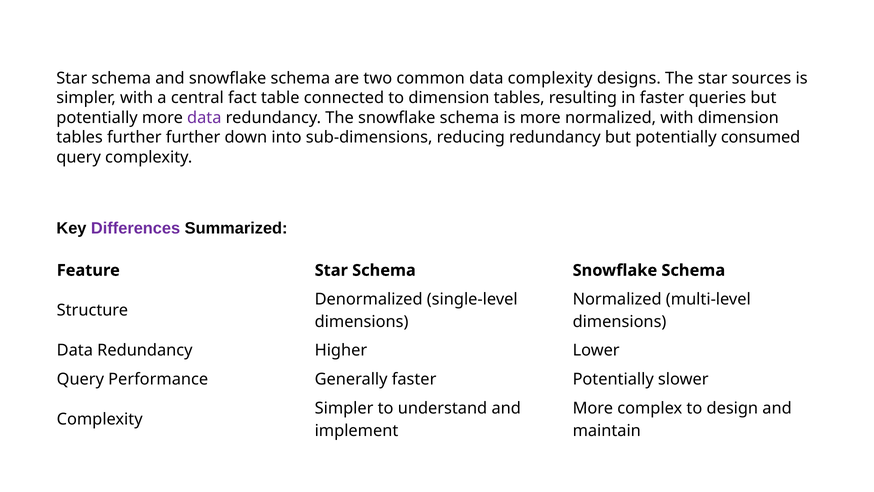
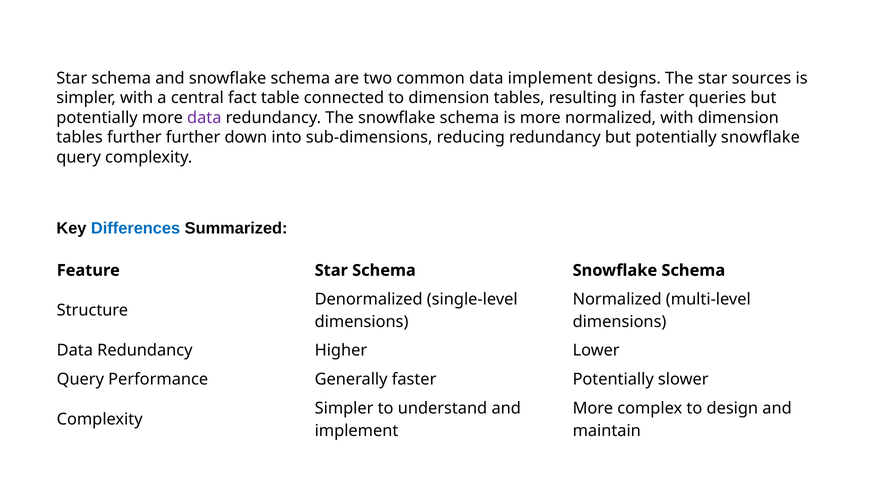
data complexity: complexity -> implement
potentially consumed: consumed -> snowflake
Differences colour: purple -> blue
